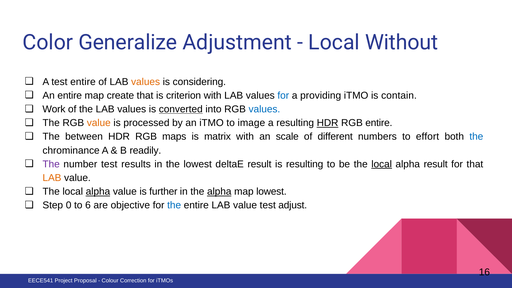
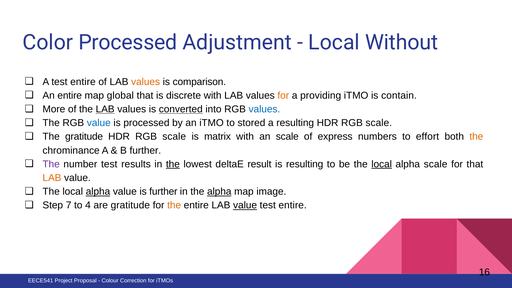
Color Generalize: Generalize -> Processed
considering: considering -> comparison
create: create -> global
criterion: criterion -> discrete
for at (283, 96) colour: blue -> orange
Work: Work -> More
LAB at (105, 109) underline: none -> present
value at (99, 123) colour: orange -> blue
image: image -> stored
HDR at (328, 123) underline: present -> none
entire at (379, 123): entire -> scale
The between: between -> gratitude
maps at (174, 137): maps -> scale
different: different -> express
the at (476, 137) colour: blue -> orange
B readily: readily -> further
the at (173, 164) underline: none -> present
alpha result: result -> scale
map lowest: lowest -> image
0: 0 -> 7
6: 6 -> 4
are objective: objective -> gratitude
the at (174, 205) colour: blue -> orange
value at (245, 205) underline: none -> present
adjust at (293, 205): adjust -> entire
